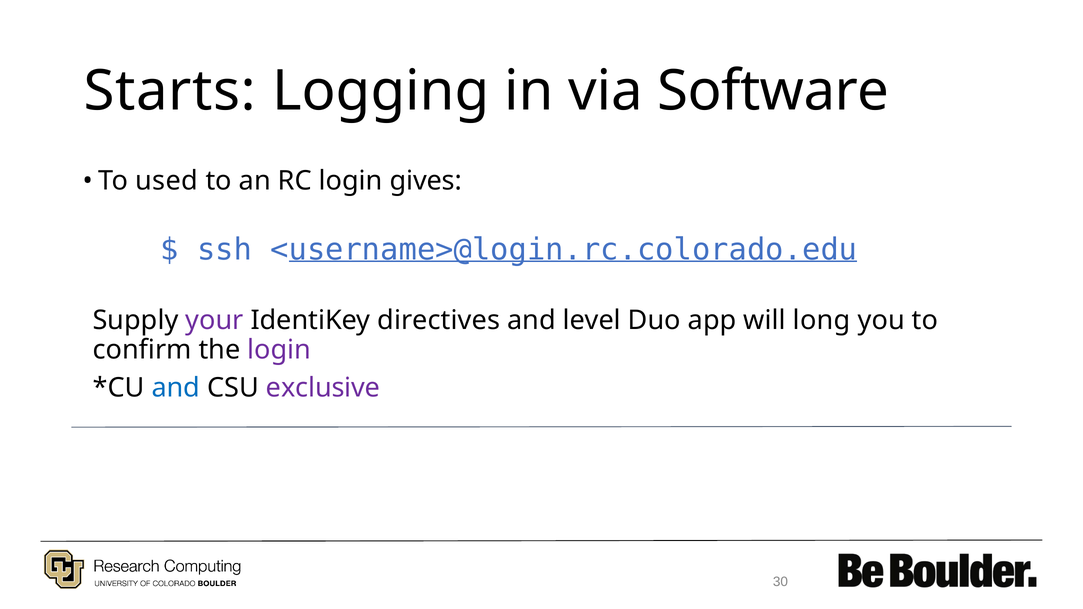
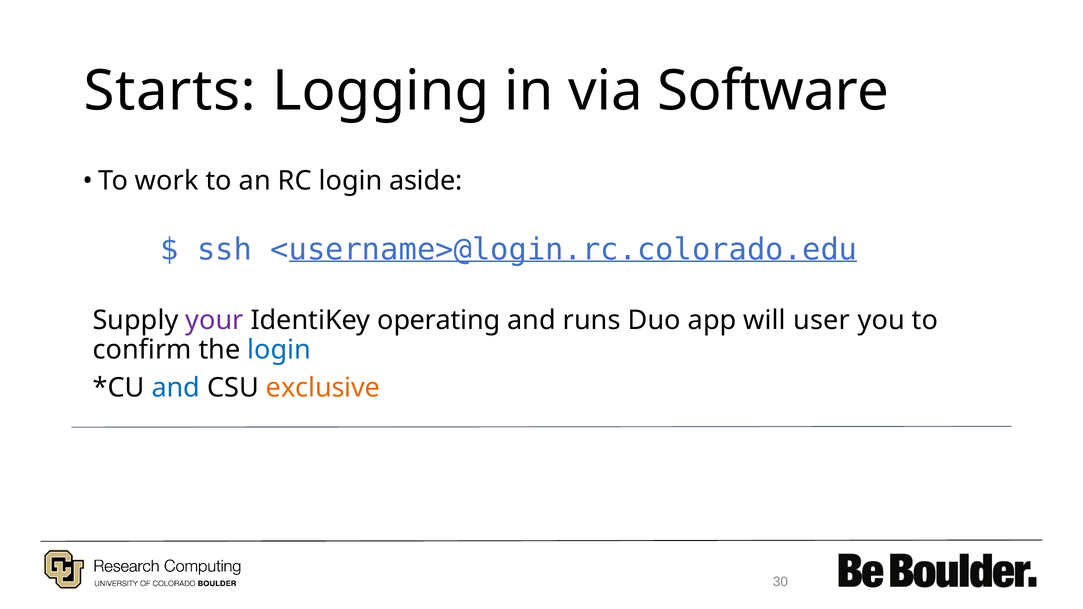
used: used -> work
gives: gives -> aside
directives: directives -> operating
level: level -> runs
long: long -> user
login at (279, 350) colour: purple -> blue
exclusive colour: purple -> orange
